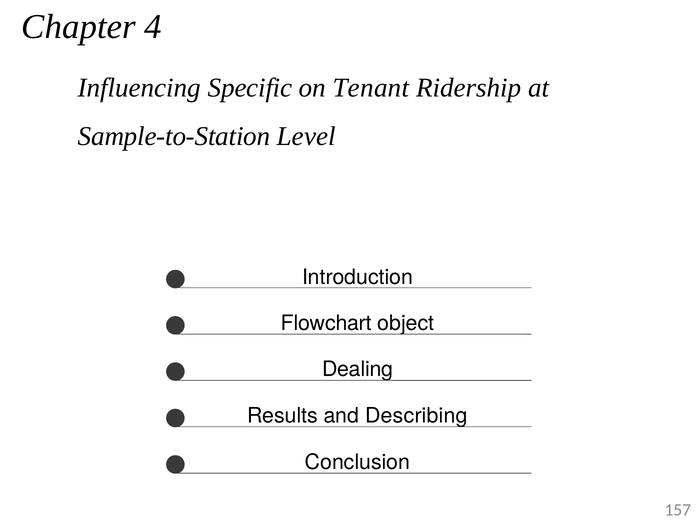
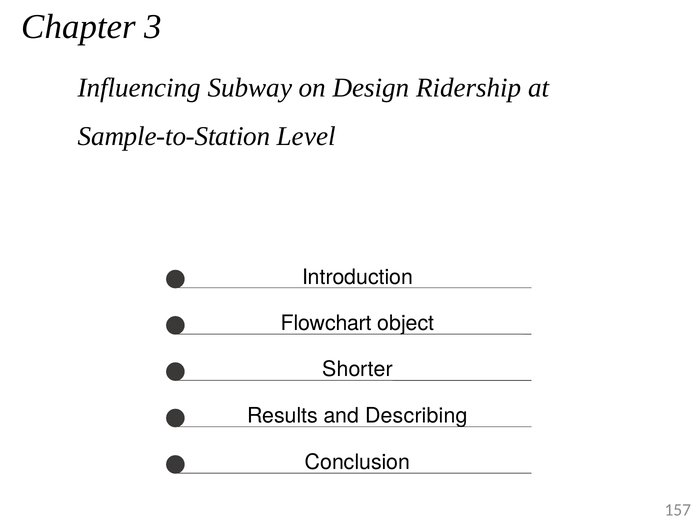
4: 4 -> 3
Specific: Specific -> Subway
Tenant: Tenant -> Design
Dealing: Dealing -> Shorter
